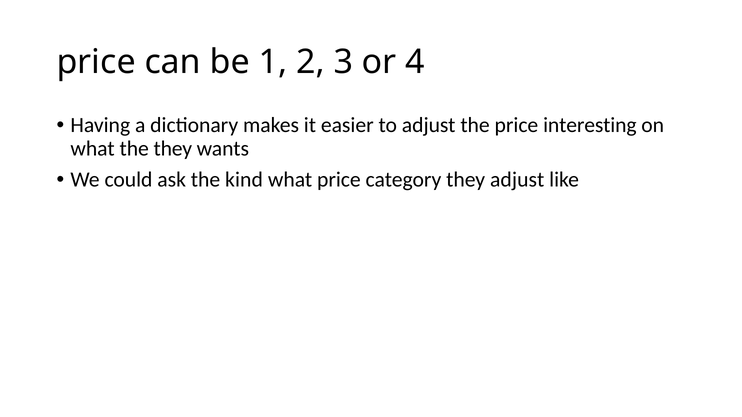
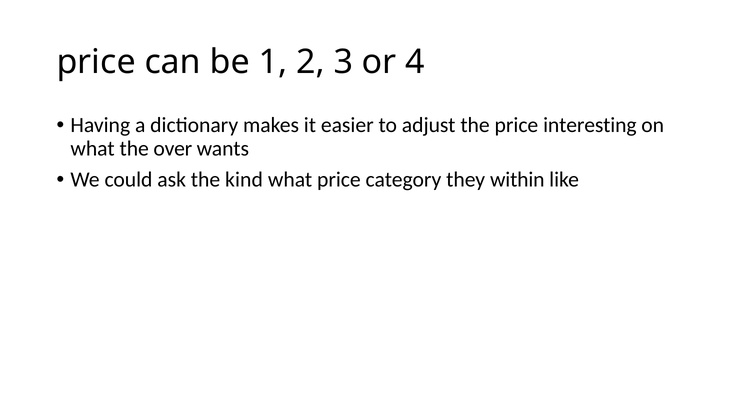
the they: they -> over
they adjust: adjust -> within
